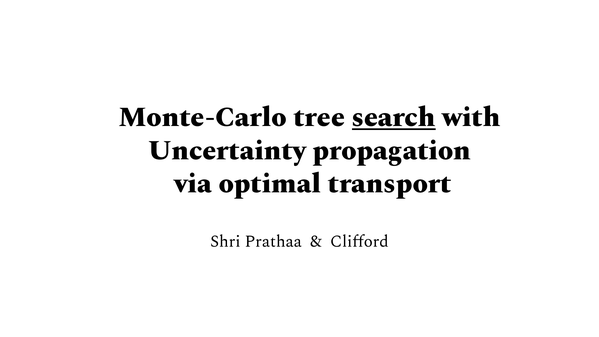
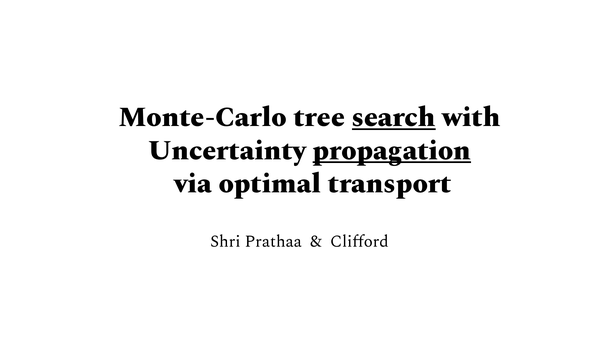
propagation underline: none -> present
